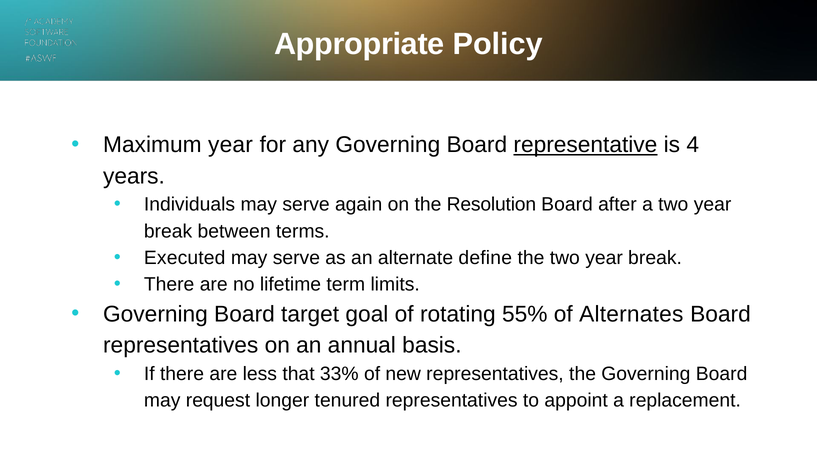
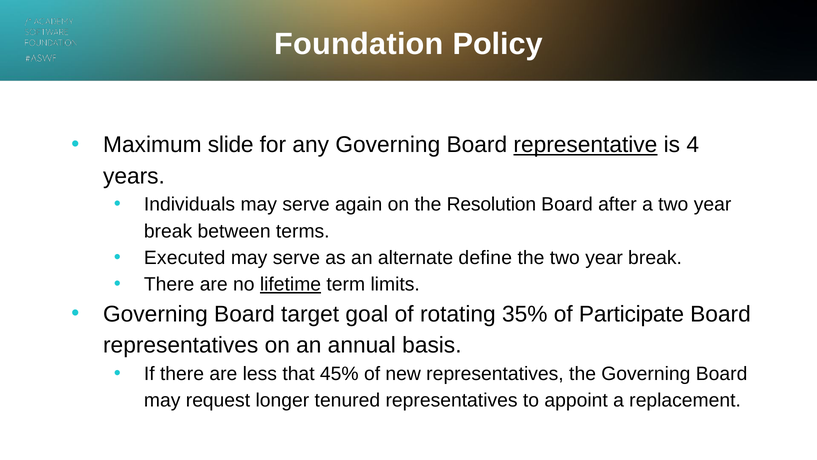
Appropriate: Appropriate -> Foundation
Maximum year: year -> slide
lifetime underline: none -> present
55%: 55% -> 35%
Alternates: Alternates -> Participate
33%: 33% -> 45%
